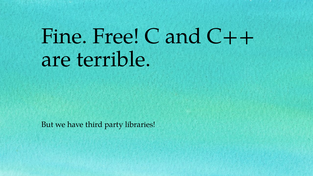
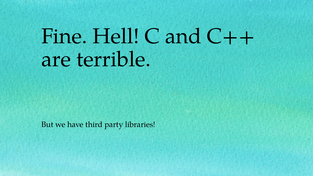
Free: Free -> Hell
